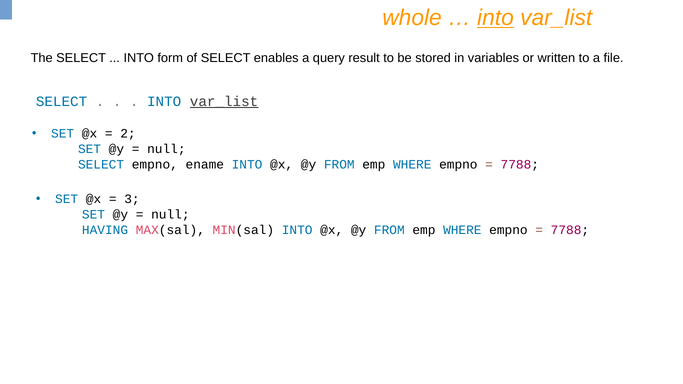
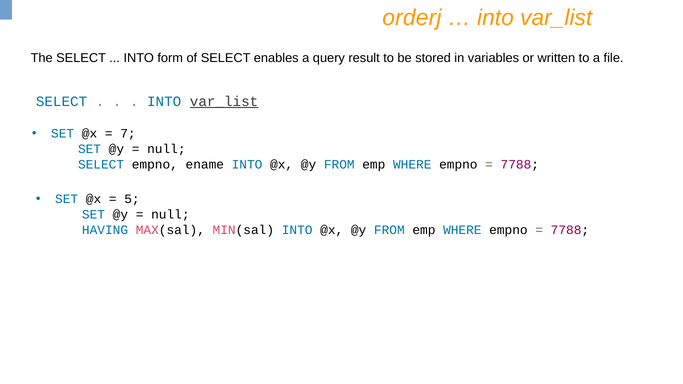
whole: whole -> orderj
into at (495, 18) underline: present -> none
2: 2 -> 7
3: 3 -> 5
